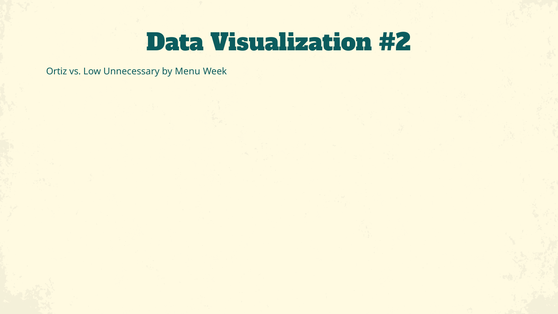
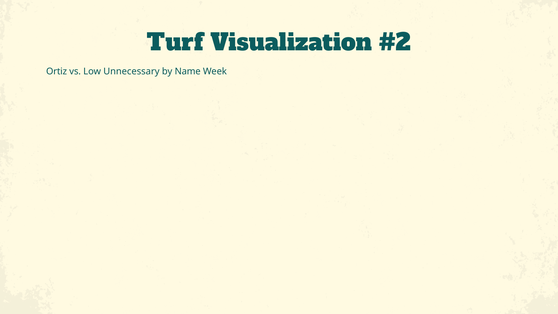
Data: Data -> Turf
Menu: Menu -> Name
